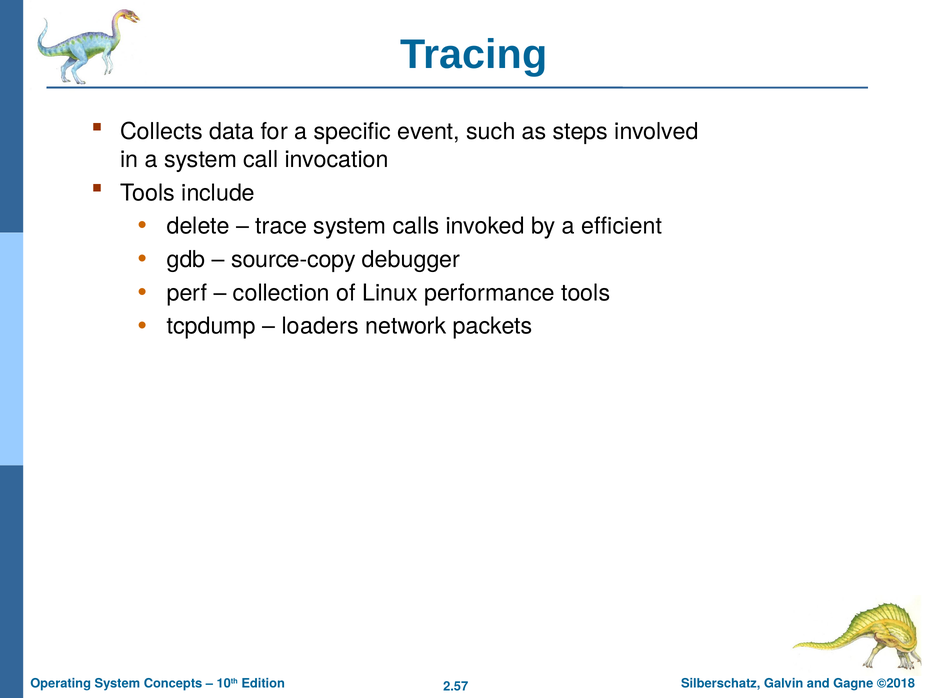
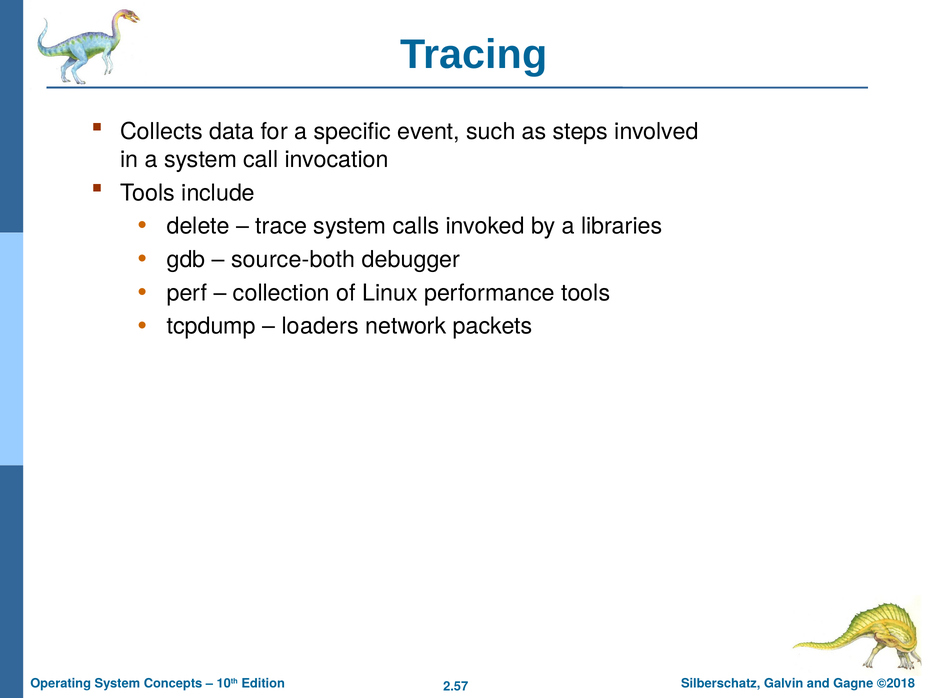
efficient: efficient -> libraries
source-copy: source-copy -> source-both
